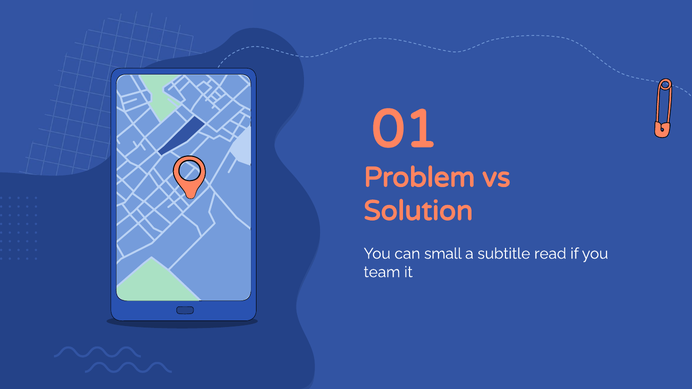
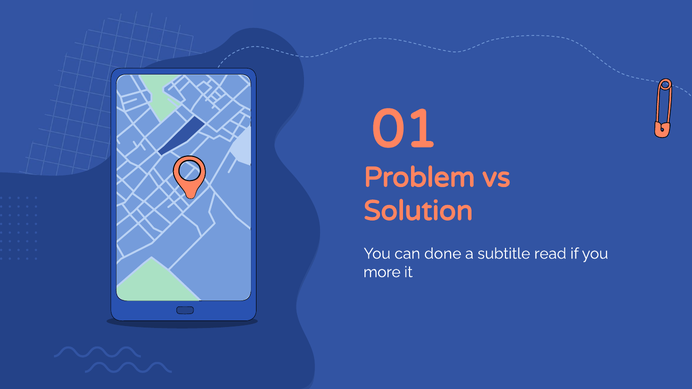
small: small -> done
team: team -> more
